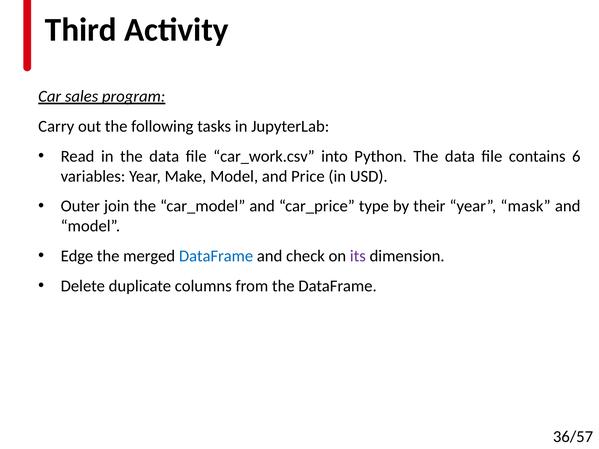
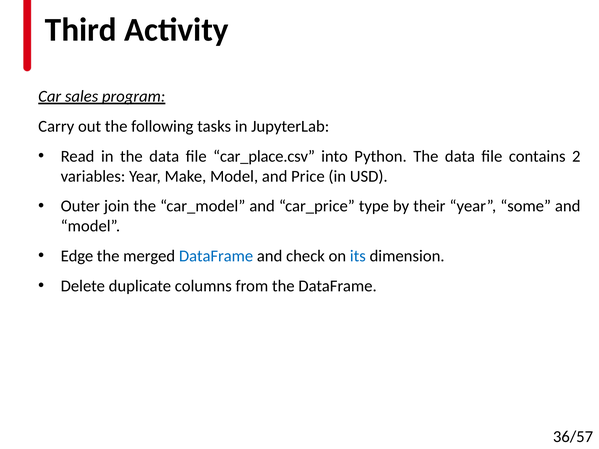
car_work.csv: car_work.csv -> car_place.csv
6: 6 -> 2
mask: mask -> some
its colour: purple -> blue
